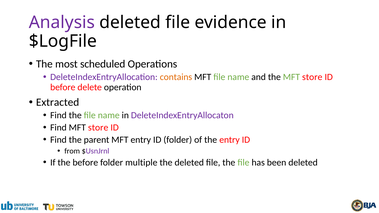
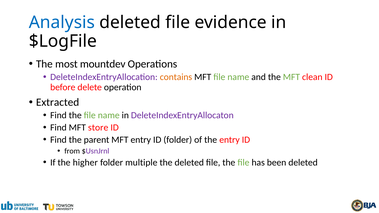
Analysis colour: purple -> blue
scheduled: scheduled -> mountdev
the MFT store: store -> clean
the before: before -> higher
